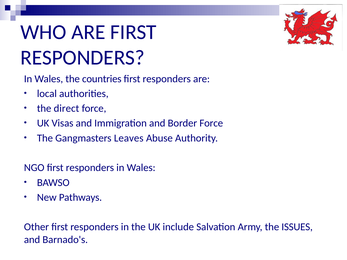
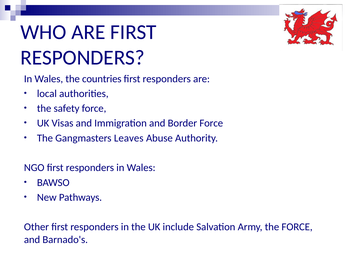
direct: direct -> safety
the ISSUES: ISSUES -> FORCE
